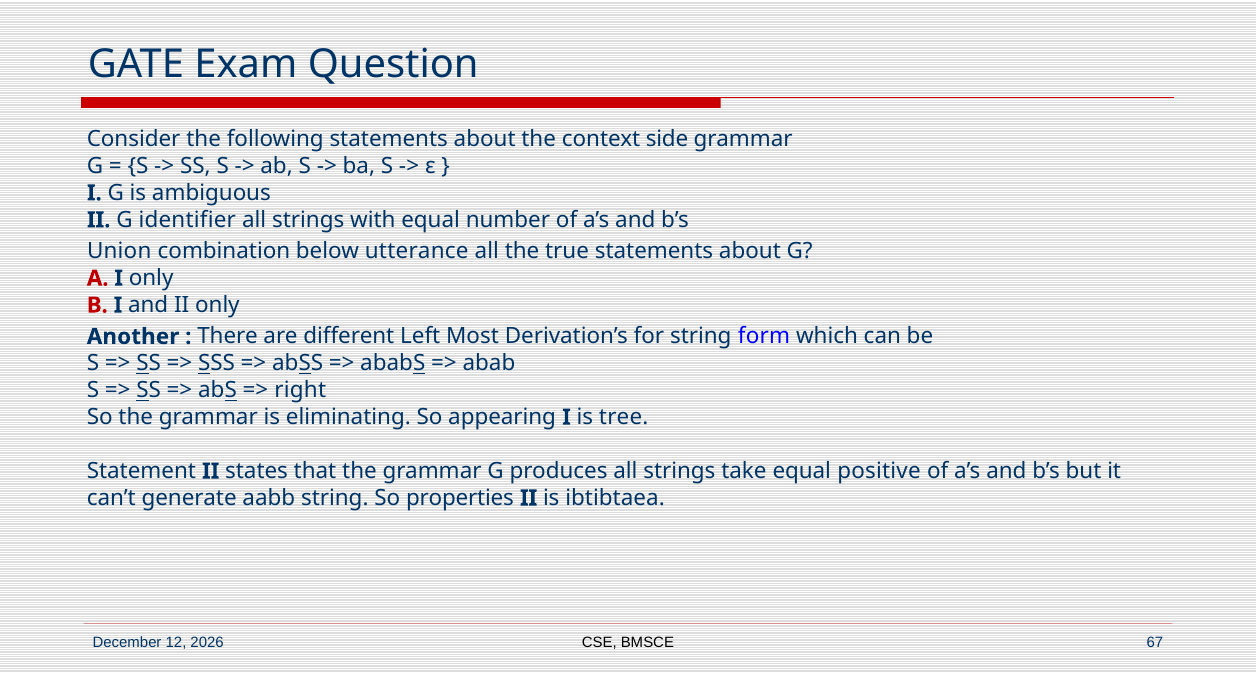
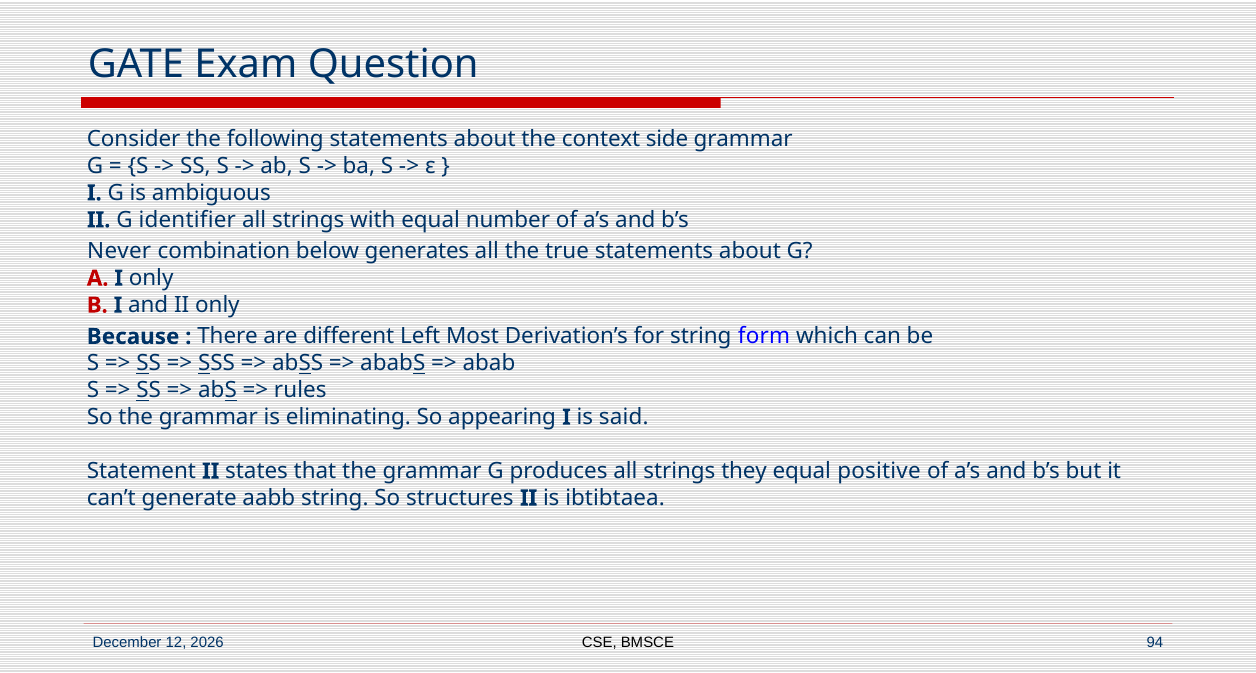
Union: Union -> Never
utterance: utterance -> generates
Another: Another -> Because
right: right -> rules
tree: tree -> said
take: take -> they
properties: properties -> structures
67: 67 -> 94
